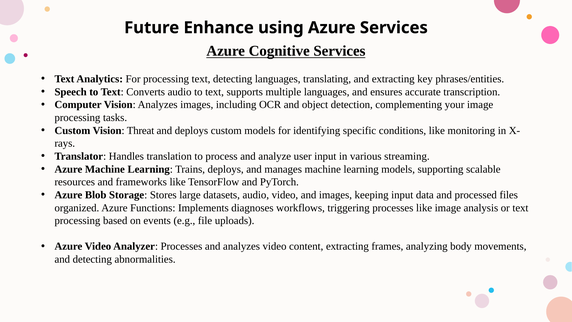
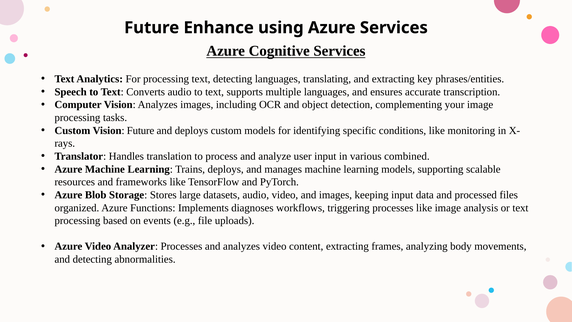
Vision Threat: Threat -> Future
streaming: streaming -> combined
